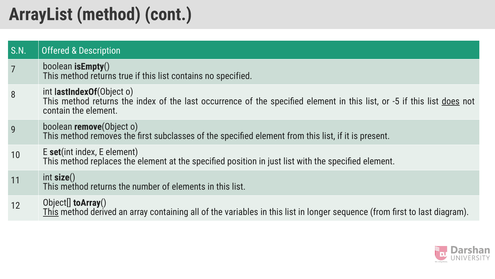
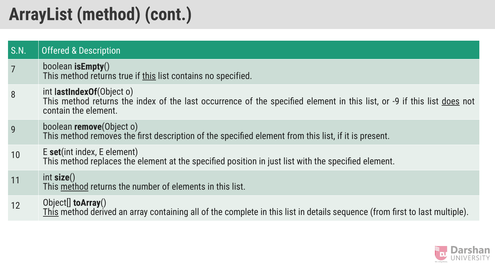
this at (149, 76) underline: none -> present
-5: -5 -> -9
first subclasses: subclasses -> description
method at (75, 187) underline: none -> present
variables: variables -> complete
longer: longer -> details
diagram: diagram -> multiple
